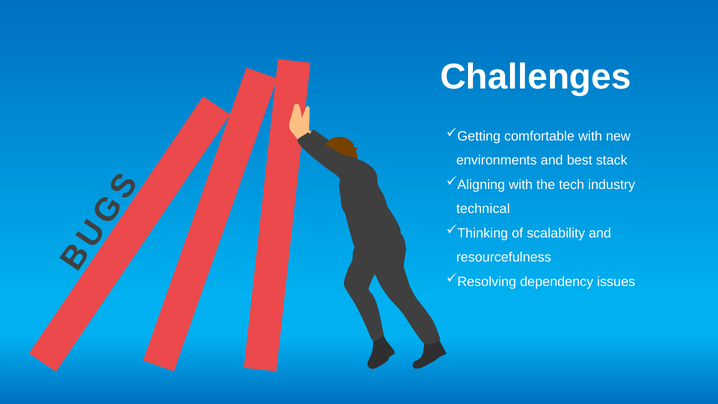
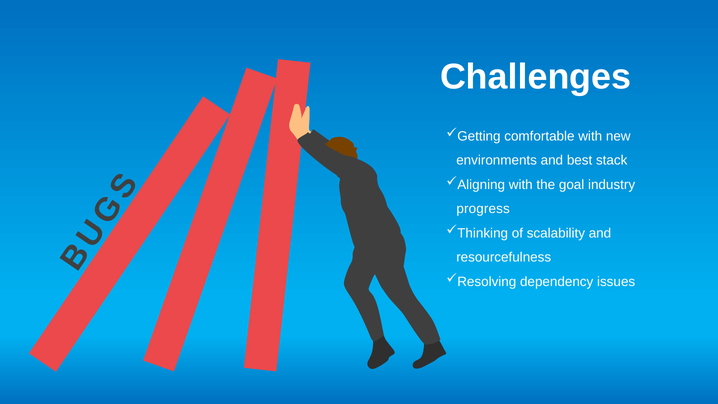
tech: tech -> goal
technical: technical -> progress
